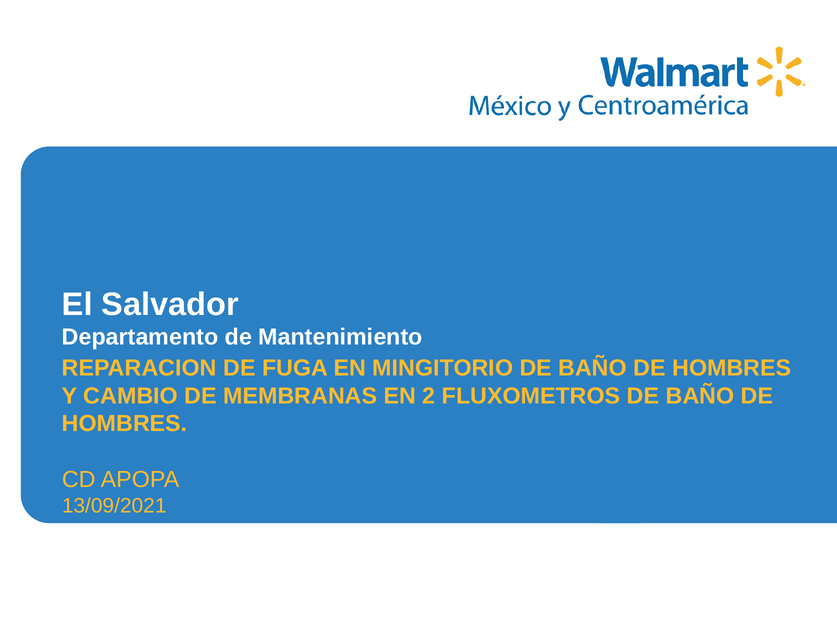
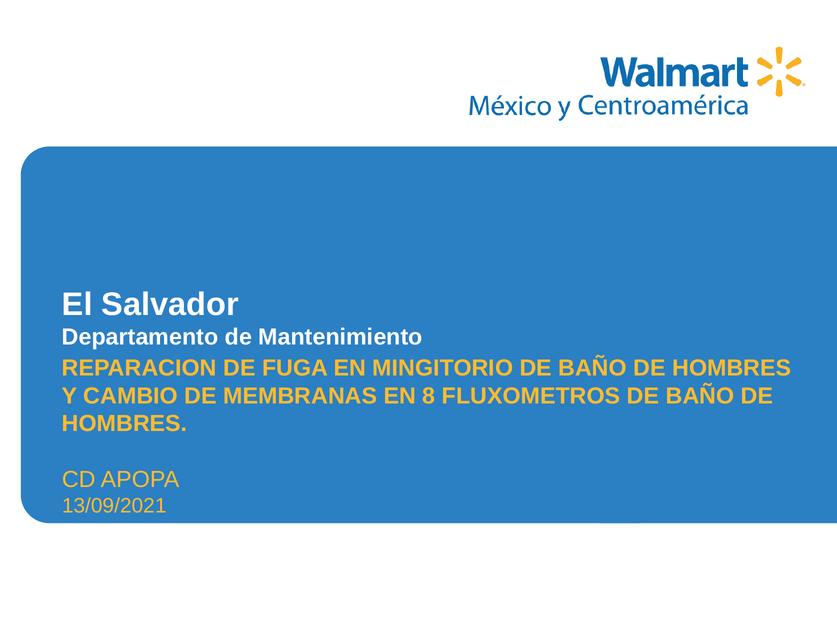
2: 2 -> 8
